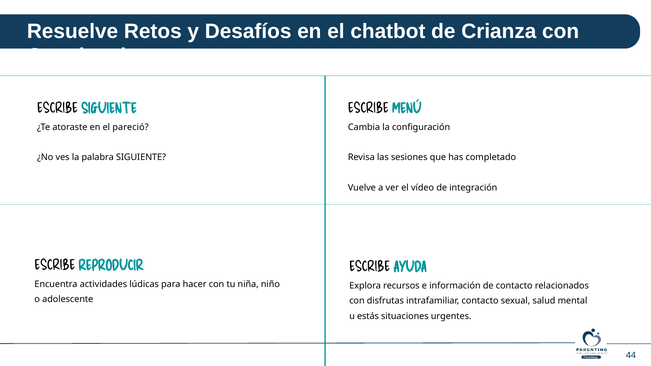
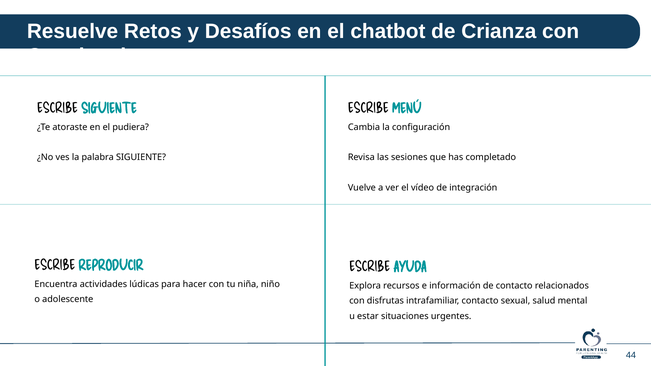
pareció: pareció -> pudiera
estás: estás -> estar
